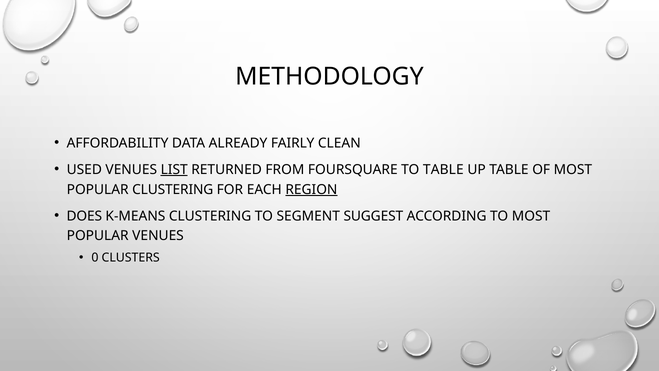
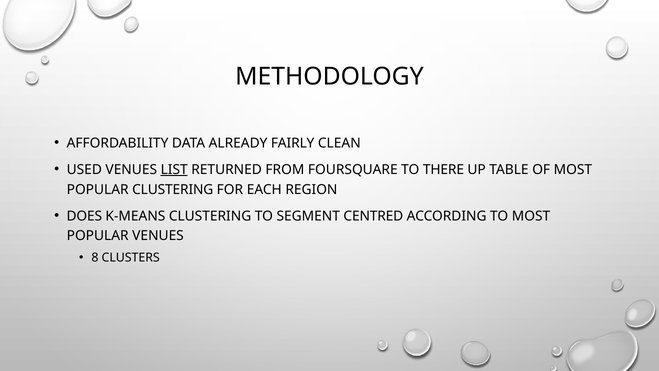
TO TABLE: TABLE -> THERE
REGION underline: present -> none
SUGGEST: SUGGEST -> CENTRED
0: 0 -> 8
